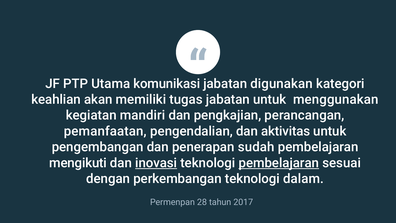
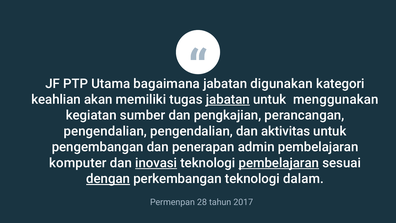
komunikasi: komunikasi -> bagaimana
jabatan at (228, 99) underline: none -> present
mandiri: mandiri -> sumber
pemanfaatan at (105, 131): pemanfaatan -> pengendalian
sudah: sudah -> admin
mengikuti: mengikuti -> komputer
dengan underline: none -> present
